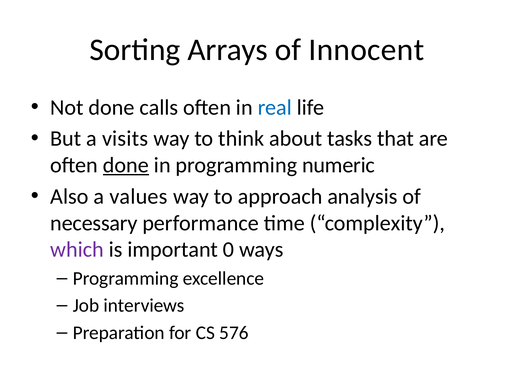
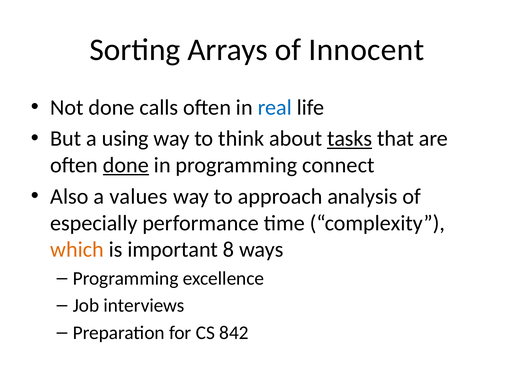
visits: visits -> using
tasks underline: none -> present
numeric: numeric -> connect
necessary: necessary -> especially
which colour: purple -> orange
0: 0 -> 8
576: 576 -> 842
